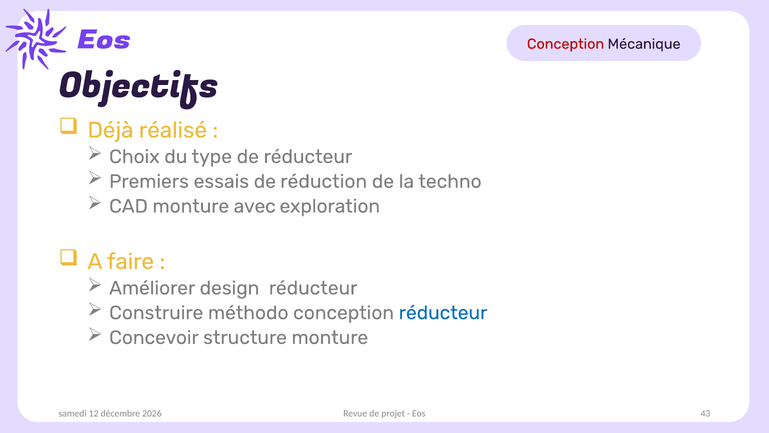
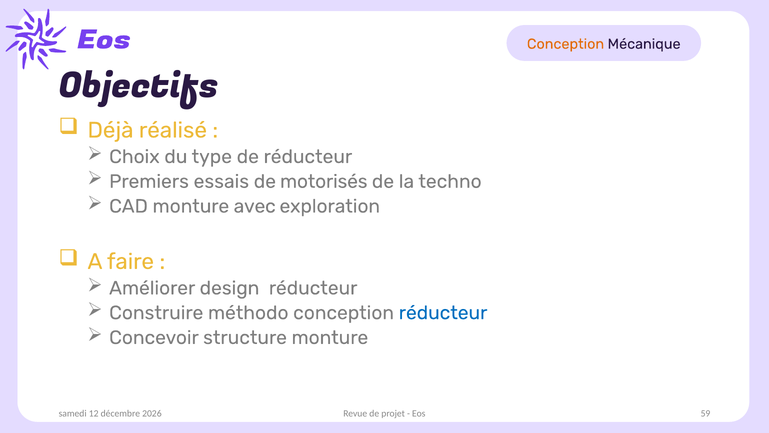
Conception at (566, 44) colour: red -> orange
réduction: réduction -> motorisés
43: 43 -> 59
